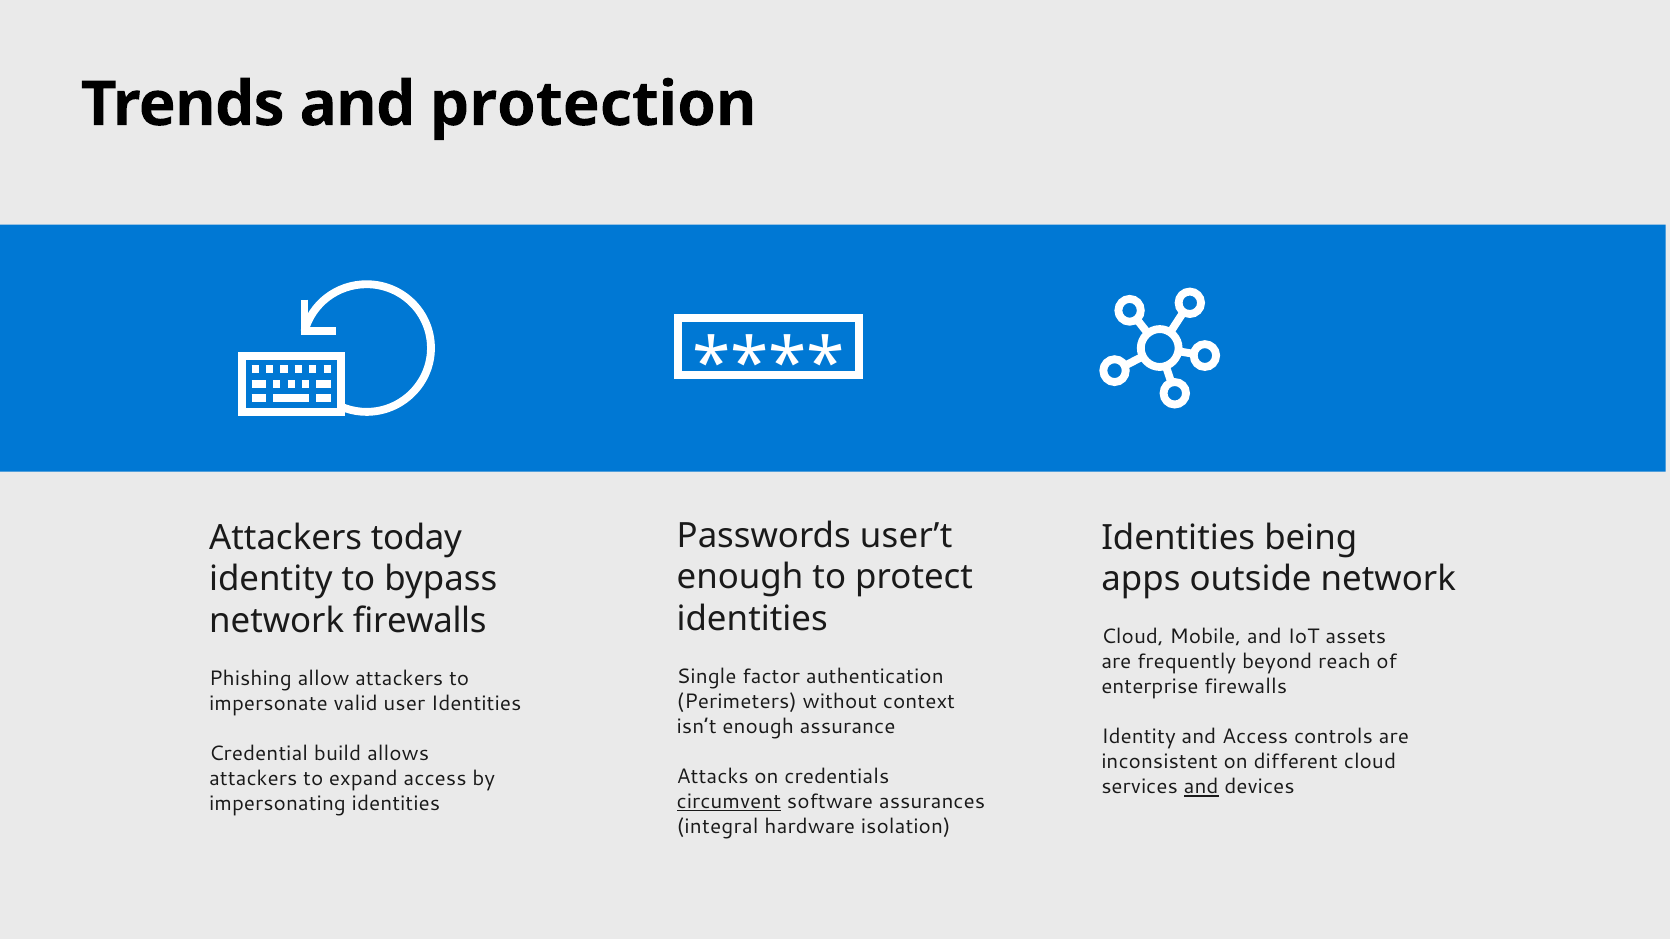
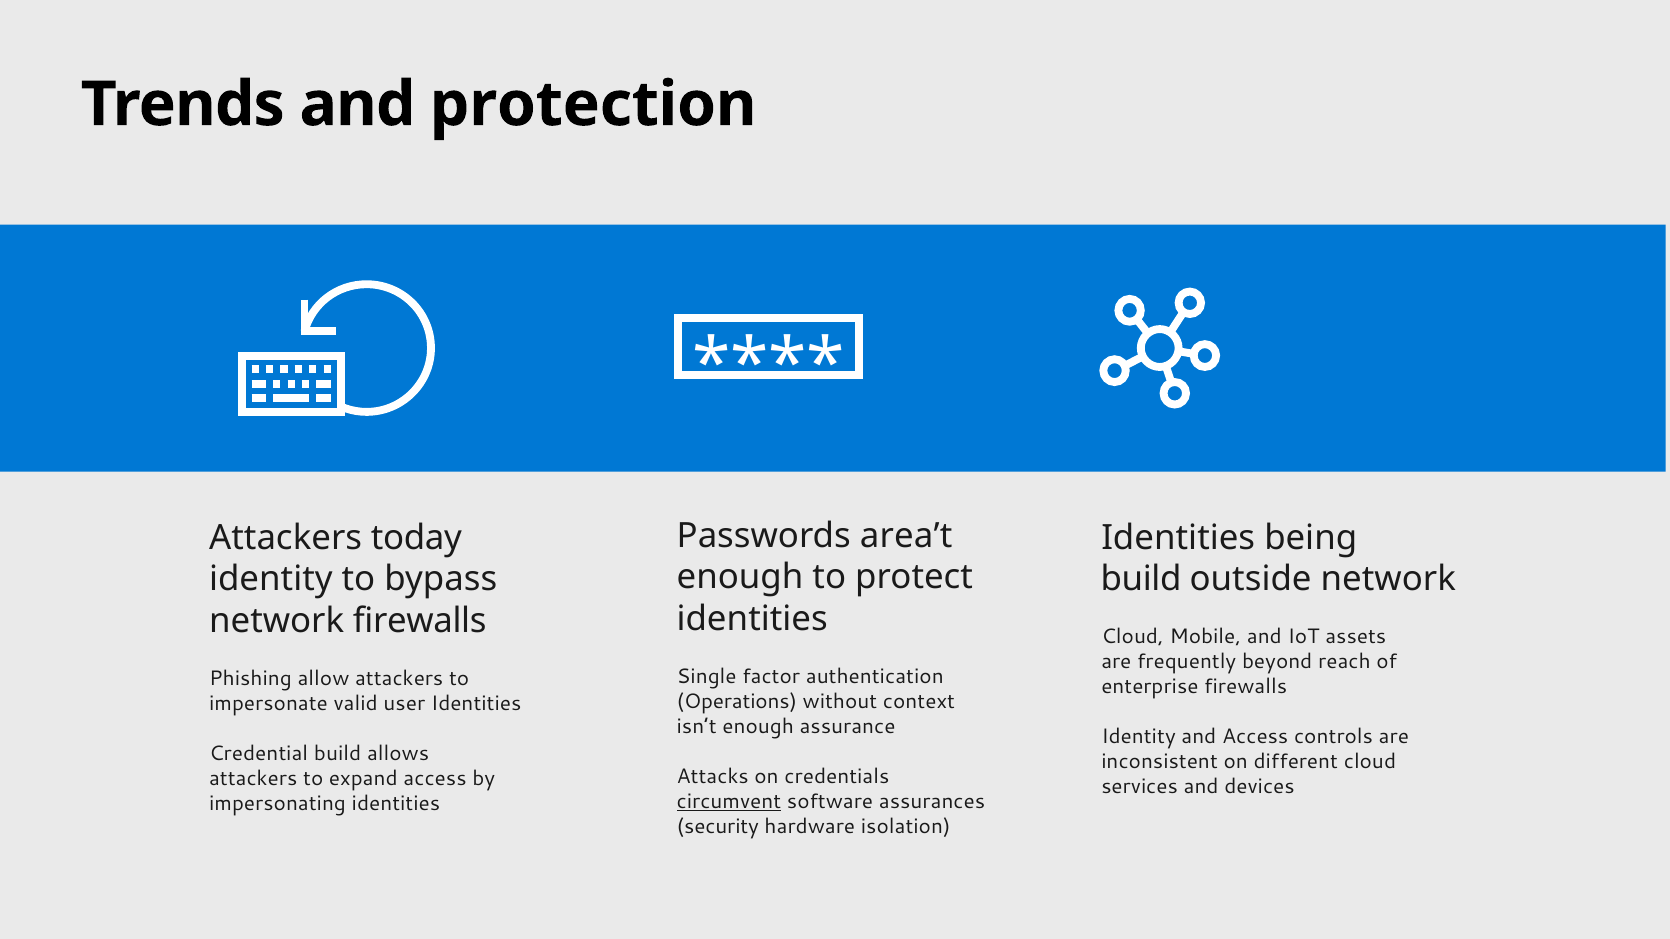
user’t: user’t -> area’t
apps at (1141, 580): apps -> build
Perimeters: Perimeters -> Operations
and at (1201, 787) underline: present -> none
integral: integral -> security
